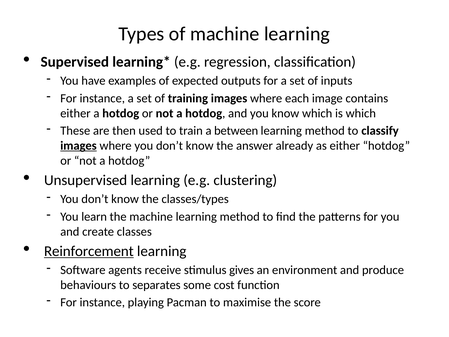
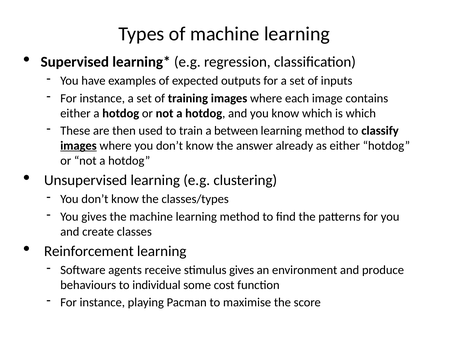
You learn: learn -> gives
Reinforcement underline: present -> none
separates: separates -> individual
